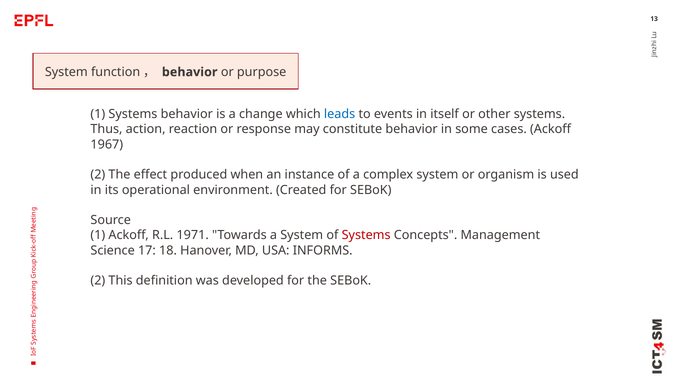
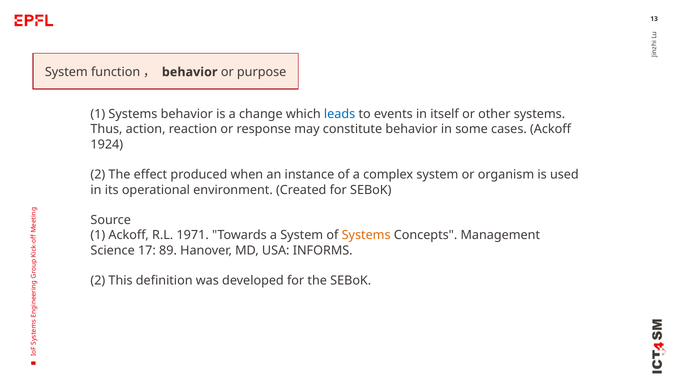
1967: 1967 -> 1924
Systems at (366, 235) colour: red -> orange
18: 18 -> 89
